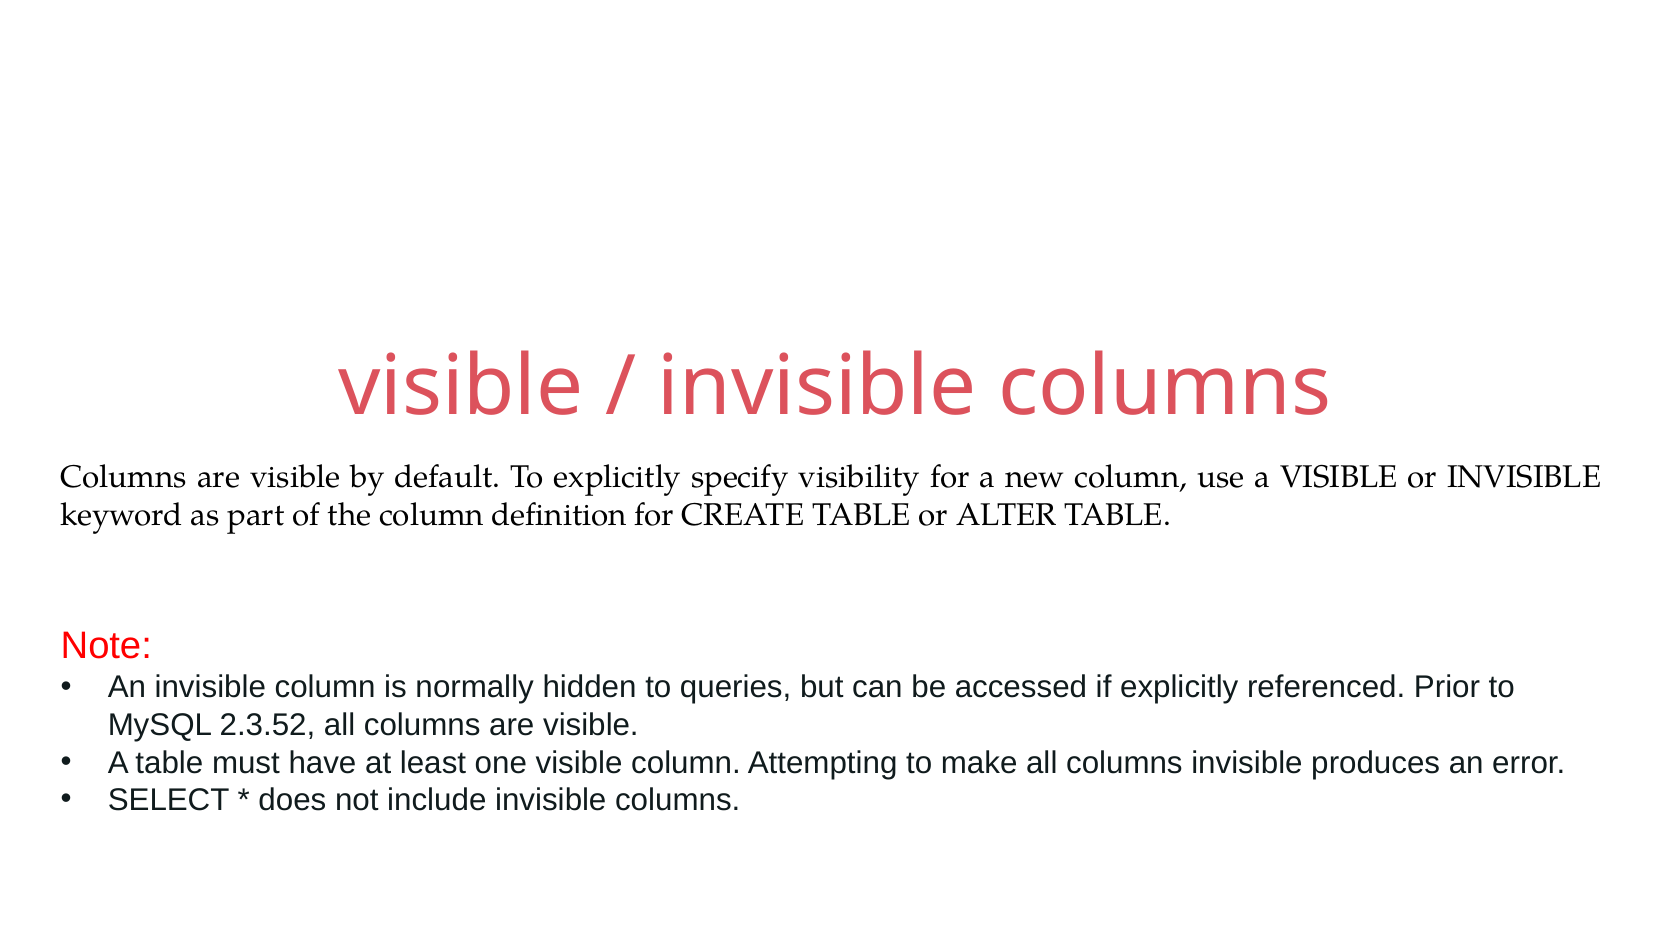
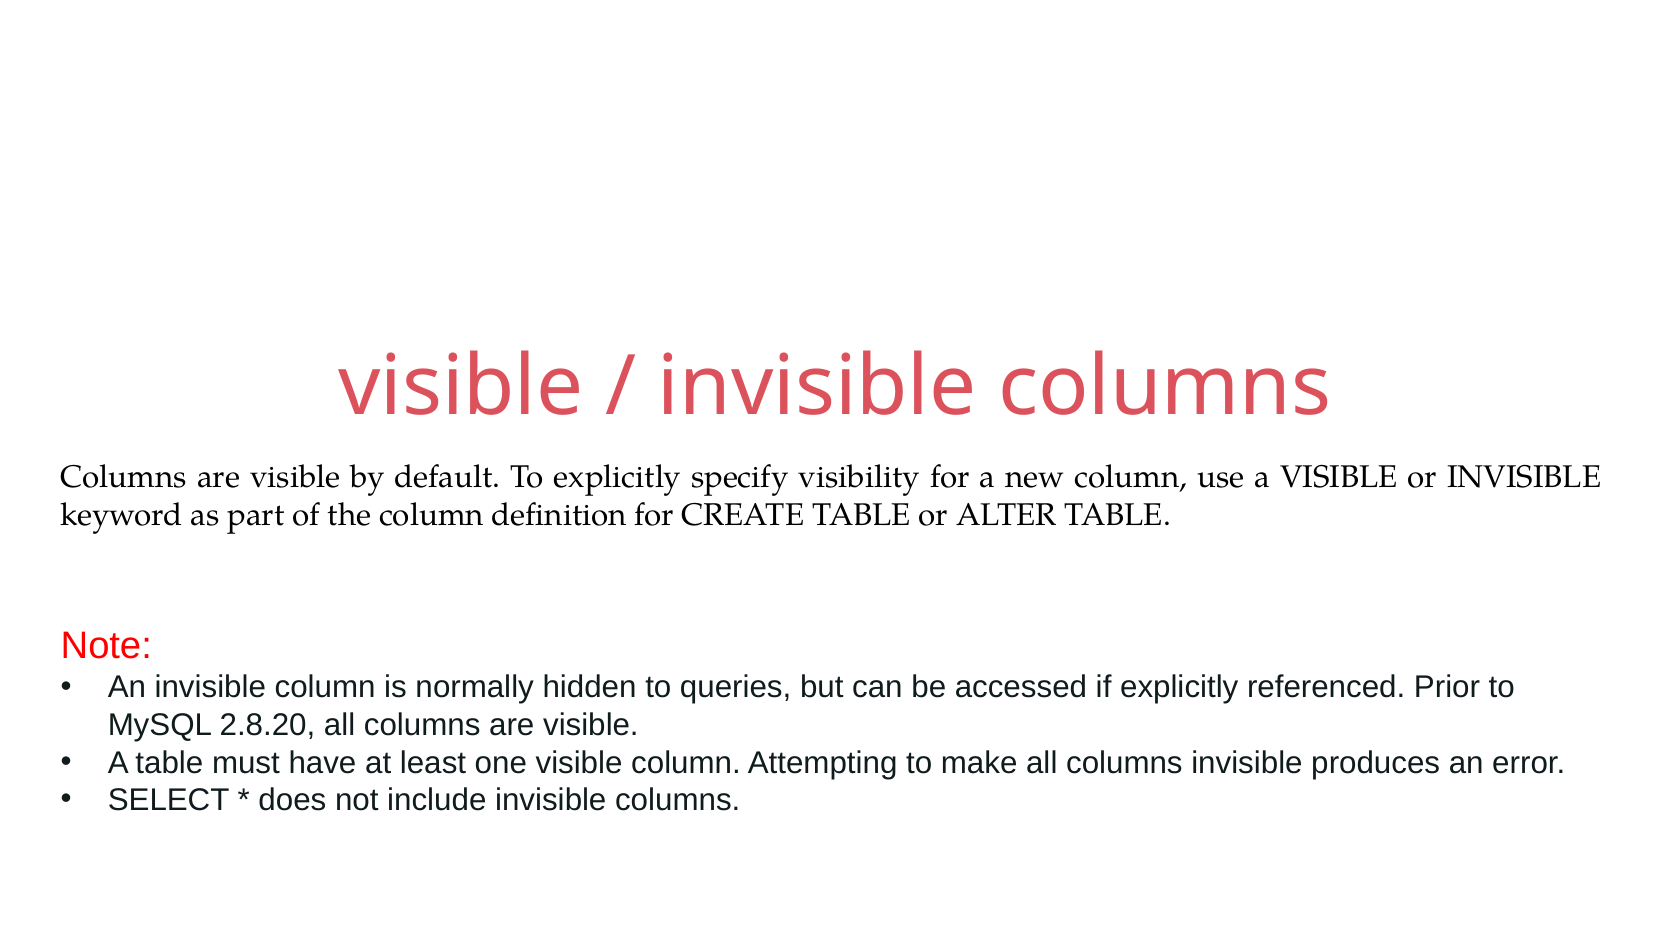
2.3.52: 2.3.52 -> 2.8.20
